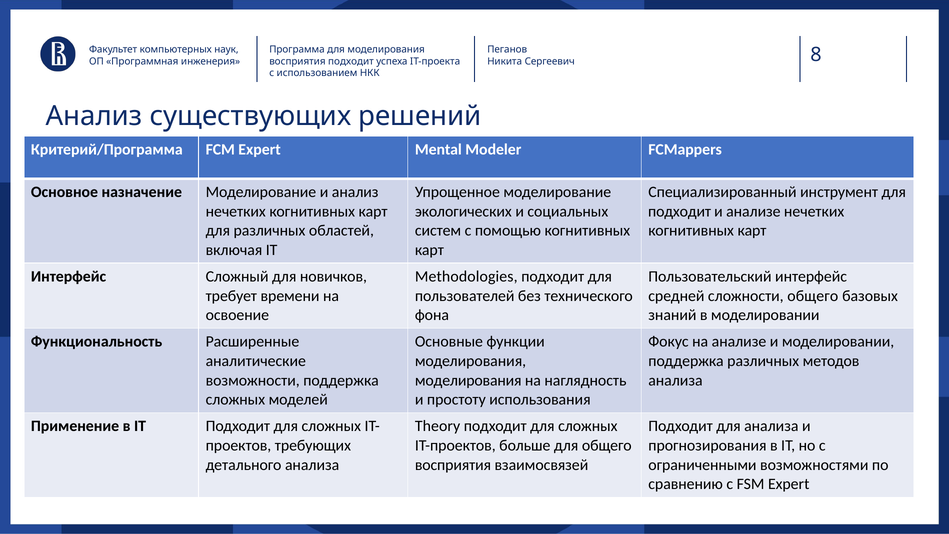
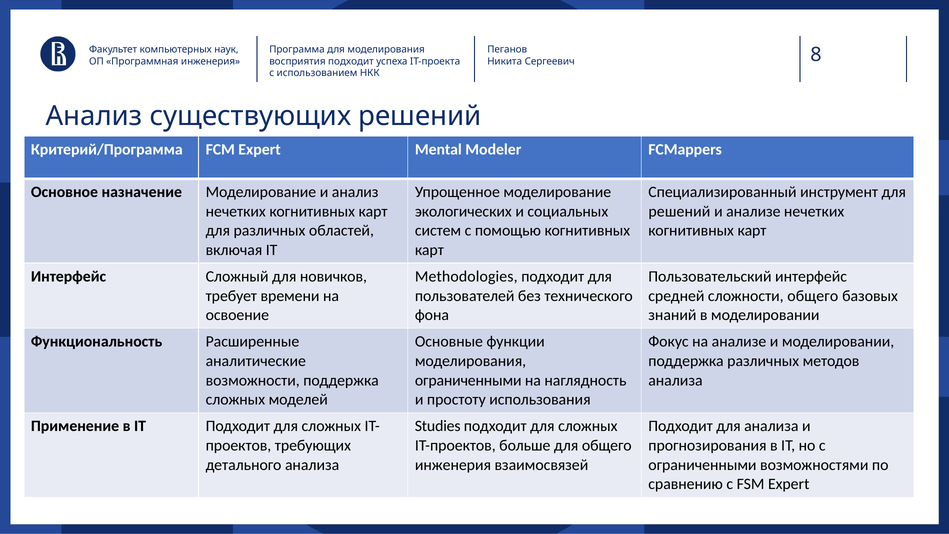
подходит at (680, 211): подходит -> решений
моделирования at (468, 380): моделирования -> ограниченными
Theory: Theory -> Studies
восприятия at (453, 465): восприятия -> инженерия
